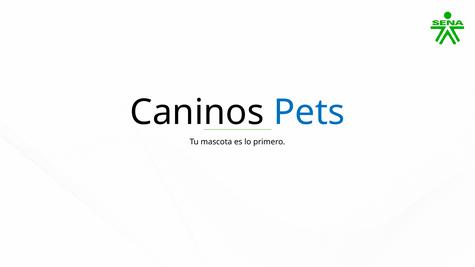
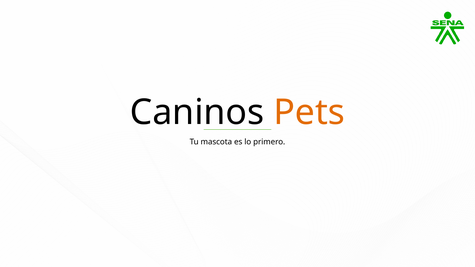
Pets colour: blue -> orange
